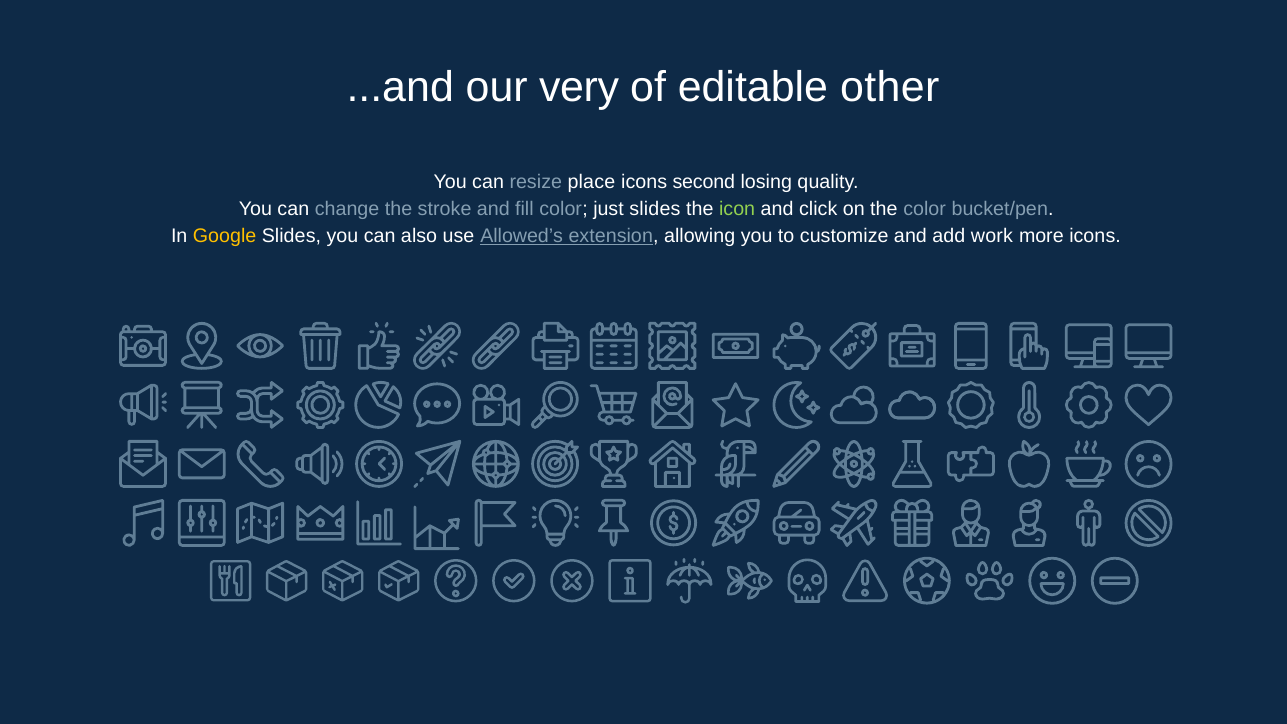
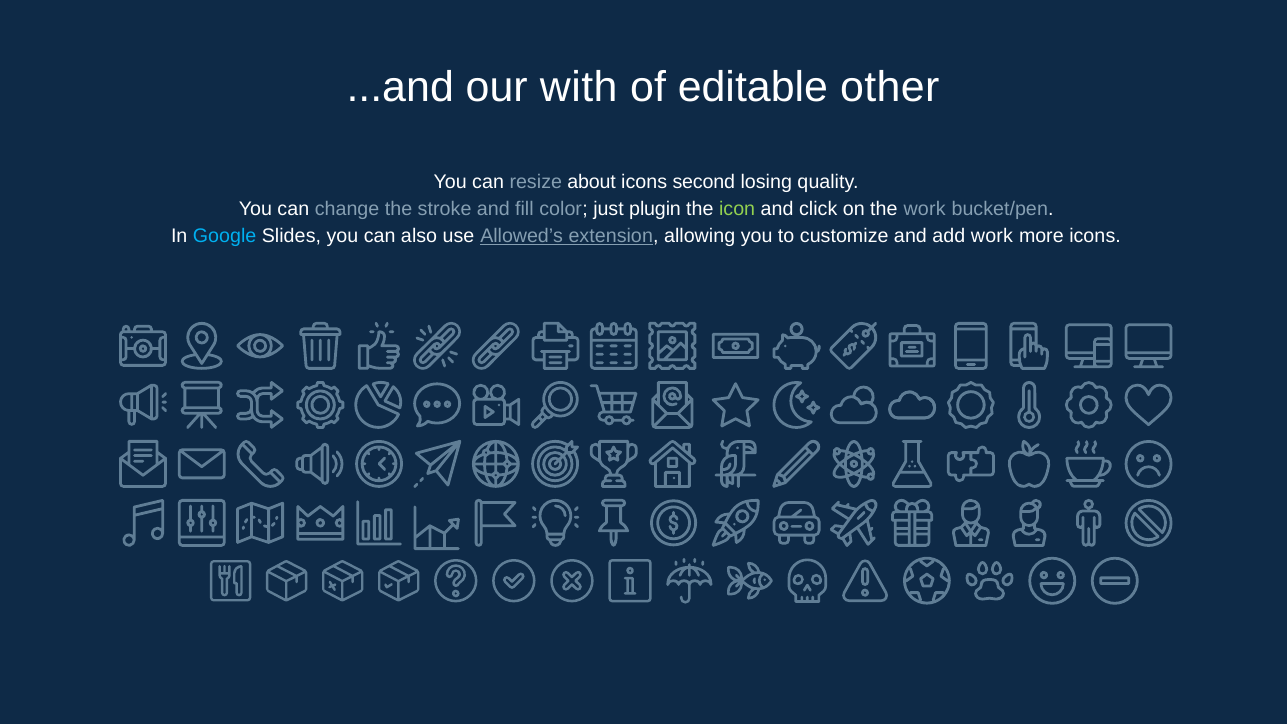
very: very -> with
place: place -> about
just slides: slides -> plugin
the color: color -> work
Google colour: yellow -> light blue
